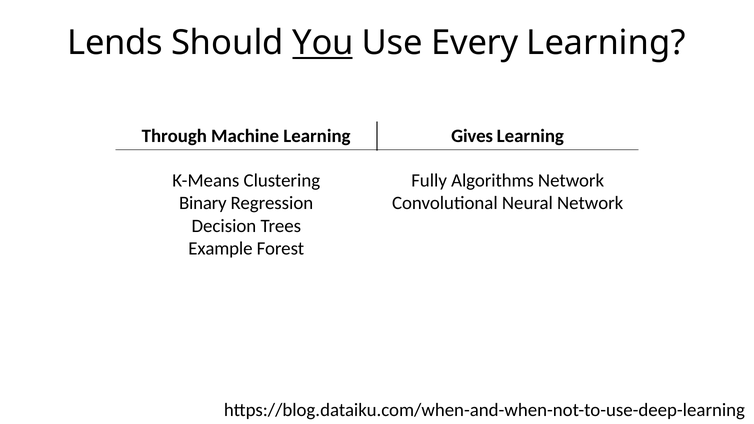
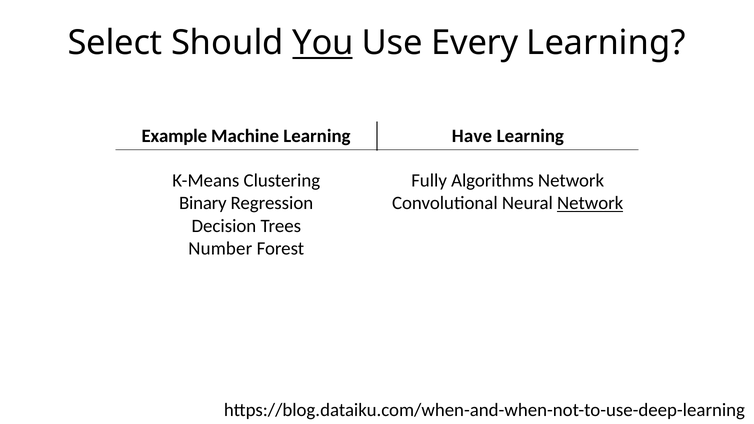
Lends: Lends -> Select
Through: Through -> Example
Gives: Gives -> Have
Network at (590, 203) underline: none -> present
Example: Example -> Number
